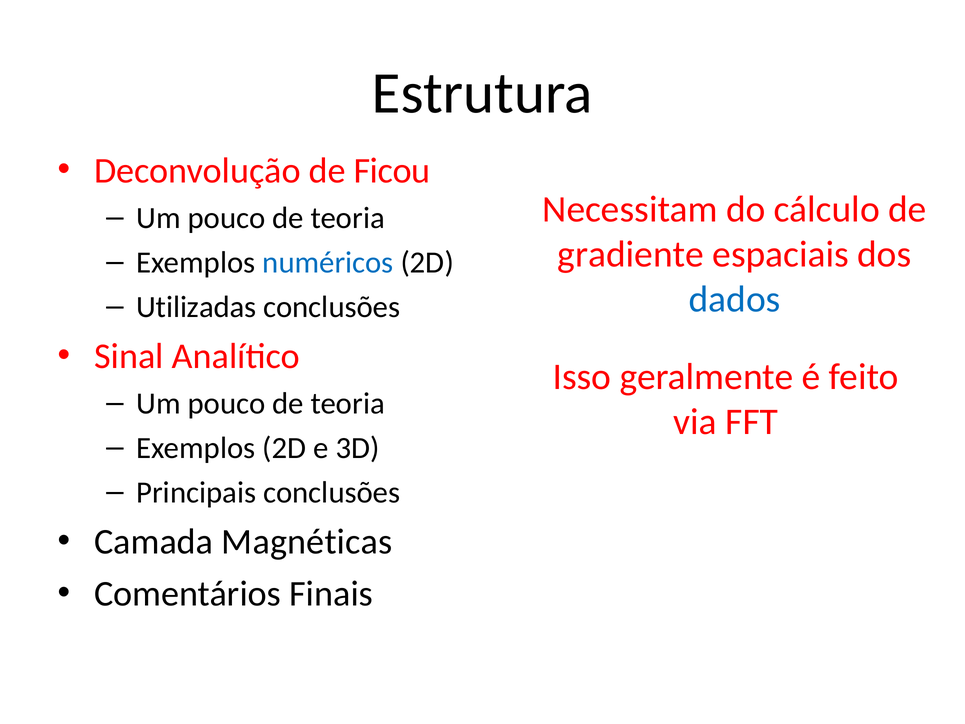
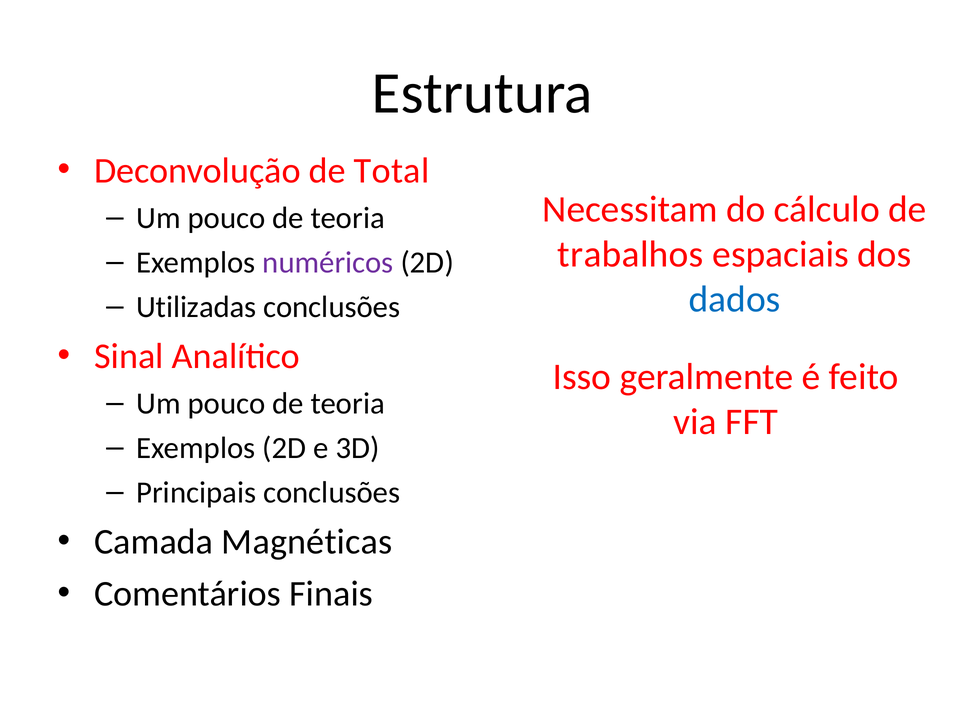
Ficou: Ficou -> Total
gradiente: gradiente -> trabalhos
numéricos colour: blue -> purple
